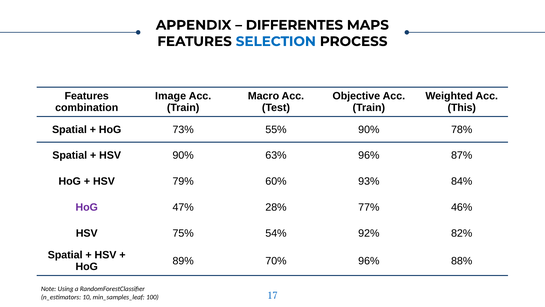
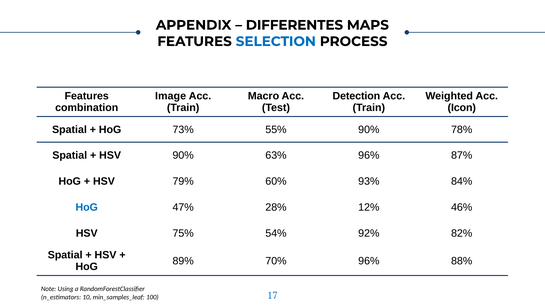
Objective: Objective -> Detection
This: This -> Icon
HoG at (87, 207) colour: purple -> blue
77%: 77% -> 12%
